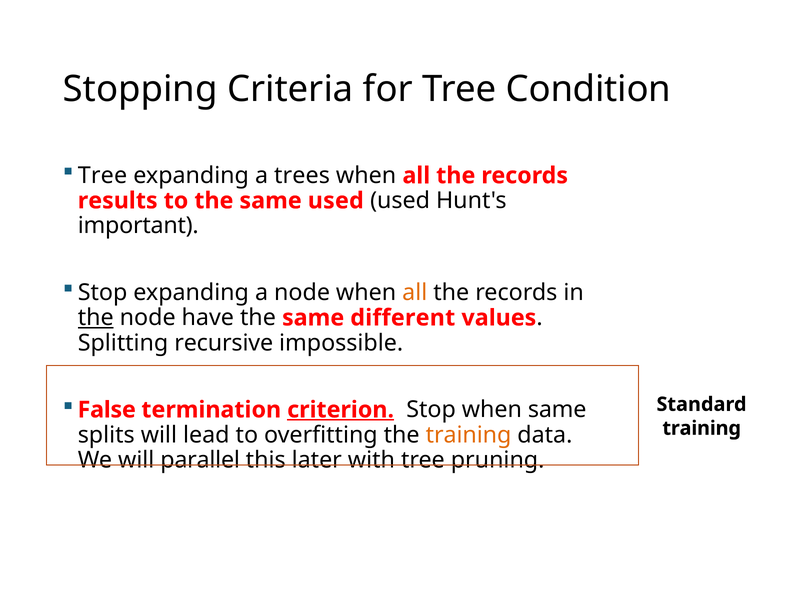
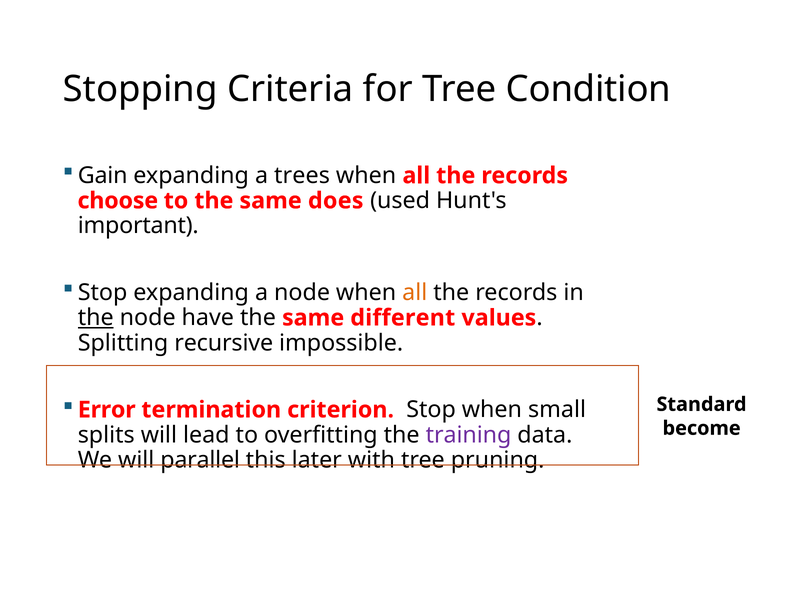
Tree at (102, 176): Tree -> Gain
results: results -> choose
same used: used -> does
False: False -> Error
criterion underline: present -> none
when same: same -> small
training at (702, 429): training -> become
training at (469, 435) colour: orange -> purple
